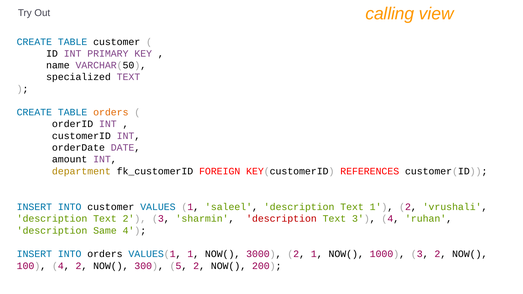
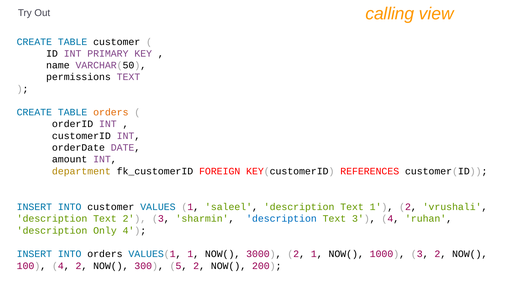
specialized: specialized -> permissions
description at (281, 219) colour: red -> blue
Same: Same -> Only
